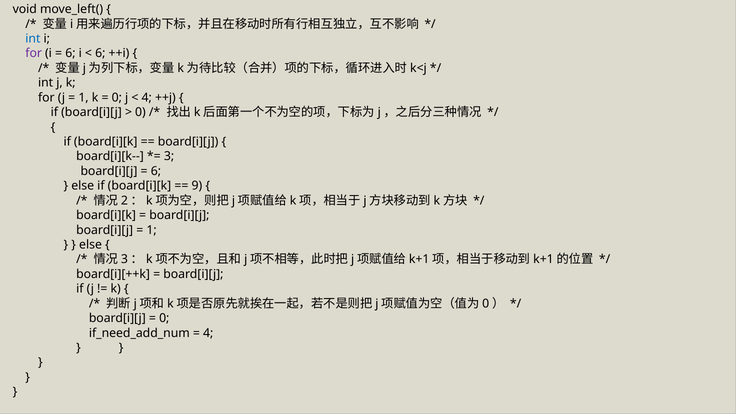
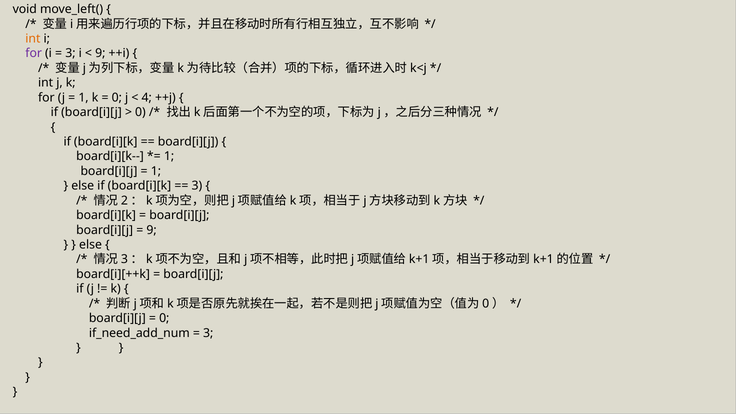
int at (33, 39) colour: blue -> orange
6 at (70, 53): 6 -> 3
6 at (100, 53): 6 -> 9
3 at (169, 156): 3 -> 1
6 at (156, 171): 6 -> 1
9 at (197, 186): 9 -> 3
1 at (152, 230): 1 -> 9
4 at (208, 333): 4 -> 3
